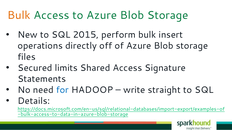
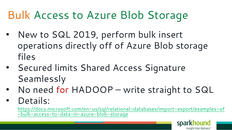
2015: 2015 -> 2019
Statements: Statements -> Seamlessly
for colour: blue -> red
